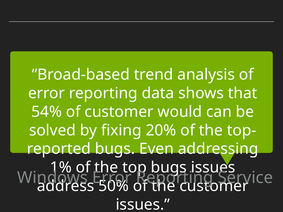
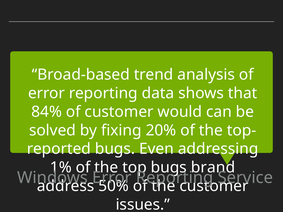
54%: 54% -> 84%
issues at (213, 168): issues -> brand
